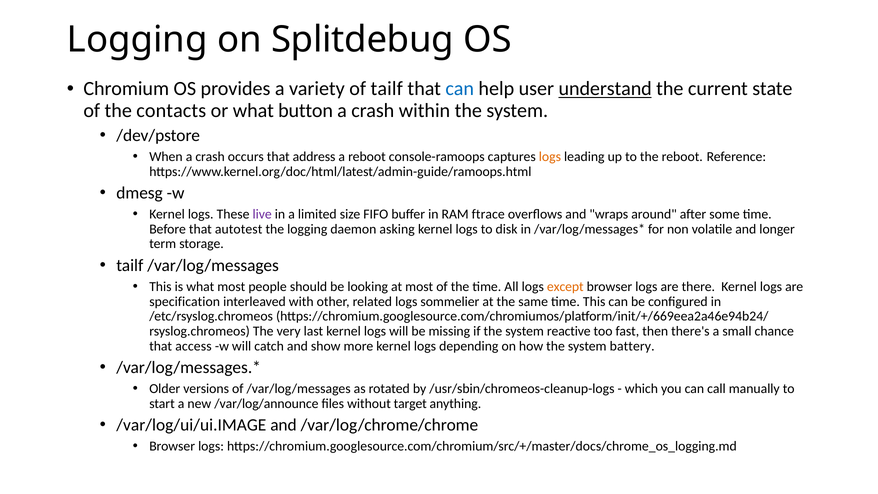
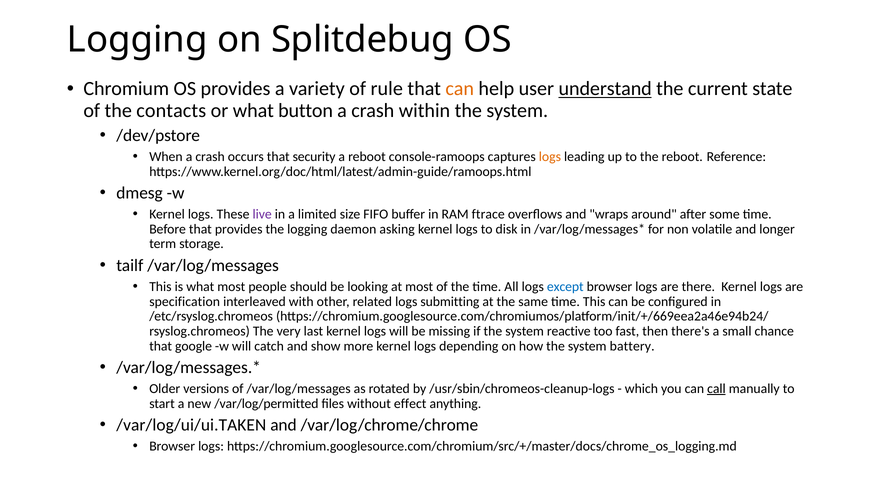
of tailf: tailf -> rule
can at (460, 89) colour: blue -> orange
address: address -> security
that autotest: autotest -> provides
except colour: orange -> blue
sommelier: sommelier -> submitting
access: access -> google
call underline: none -> present
/var/log/announce: /var/log/announce -> /var/log/permitted
target: target -> effect
/var/log/ui/ui.IMAGE: /var/log/ui/ui.IMAGE -> /var/log/ui/ui.TAKEN
